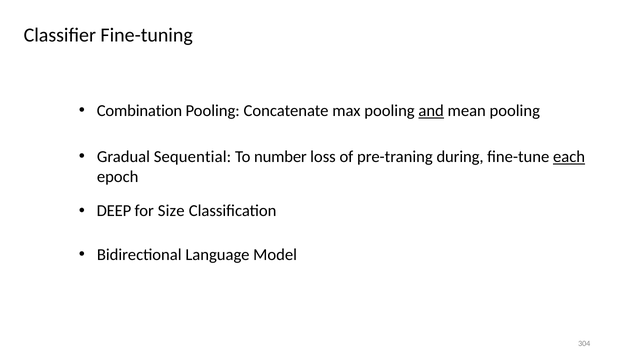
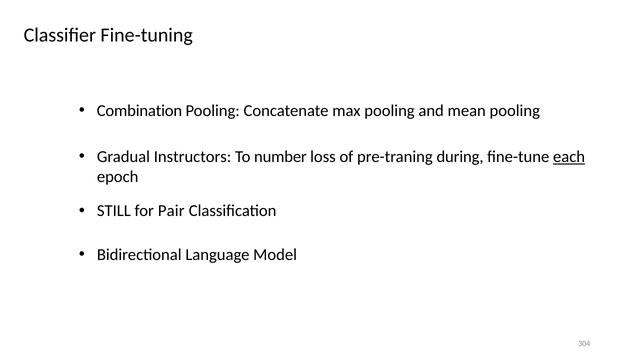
and underline: present -> none
Sequential: Sequential -> Instructors
DEEP: DEEP -> STILL
Size: Size -> Pair
